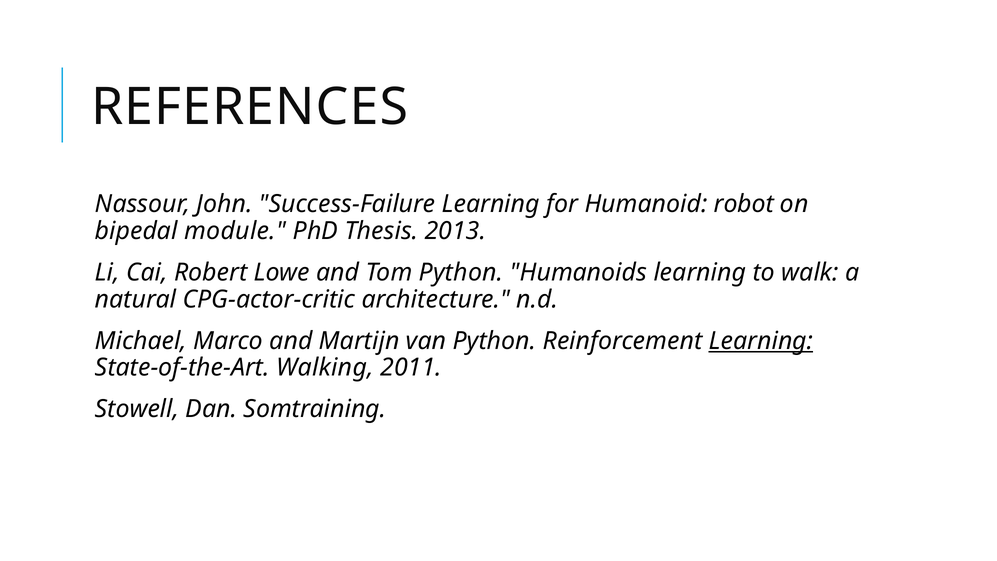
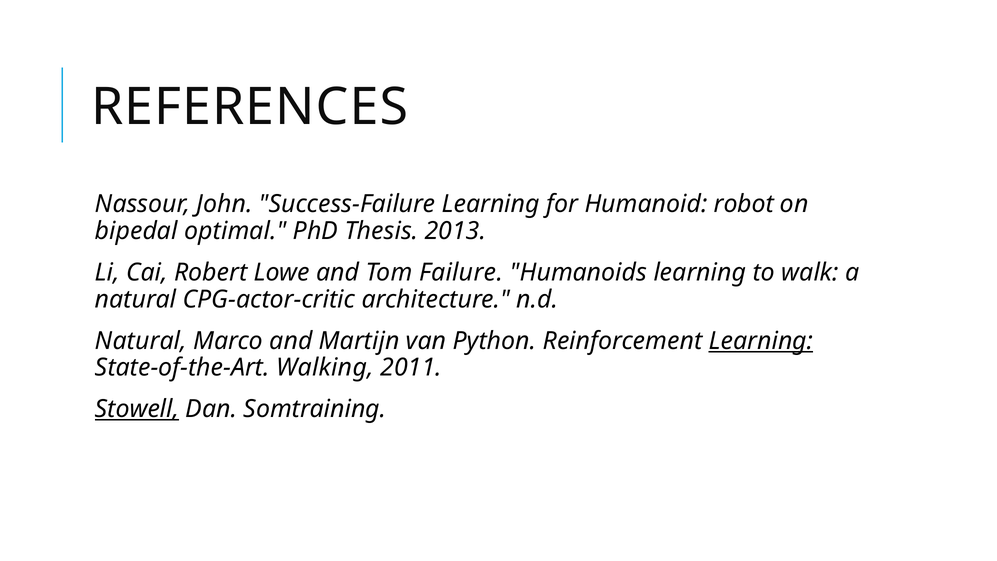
module: module -> optimal
Tom Python: Python -> Failure
Michael at (141, 341): Michael -> Natural
Stowell underline: none -> present
